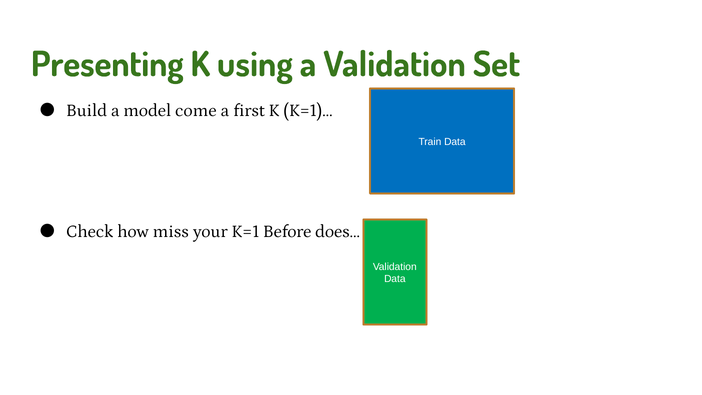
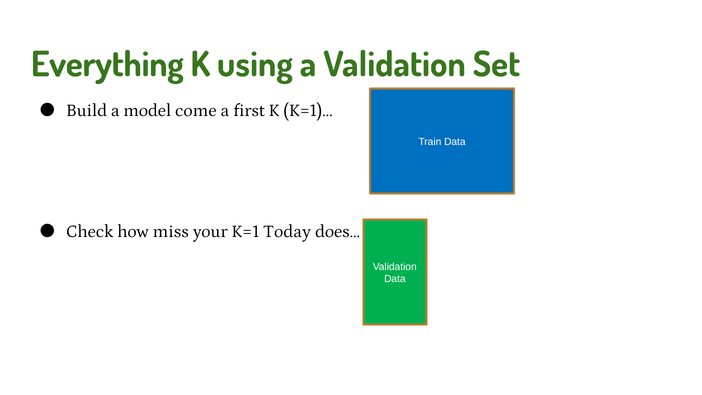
Presenting: Presenting -> Everything
Before: Before -> Today
